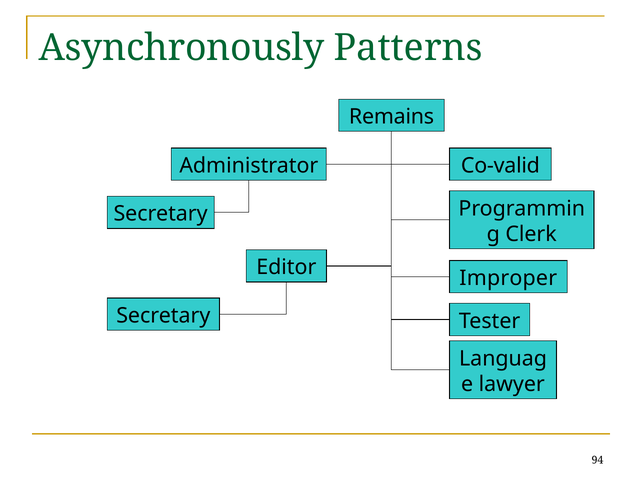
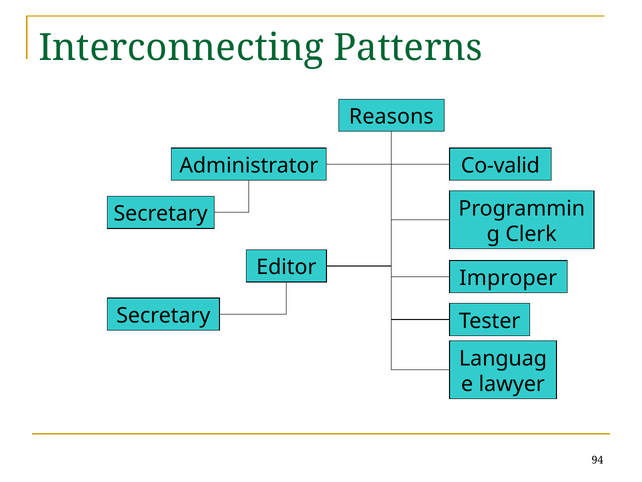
Asynchronously: Asynchronously -> Interconnecting
Remains: Remains -> Reasons
